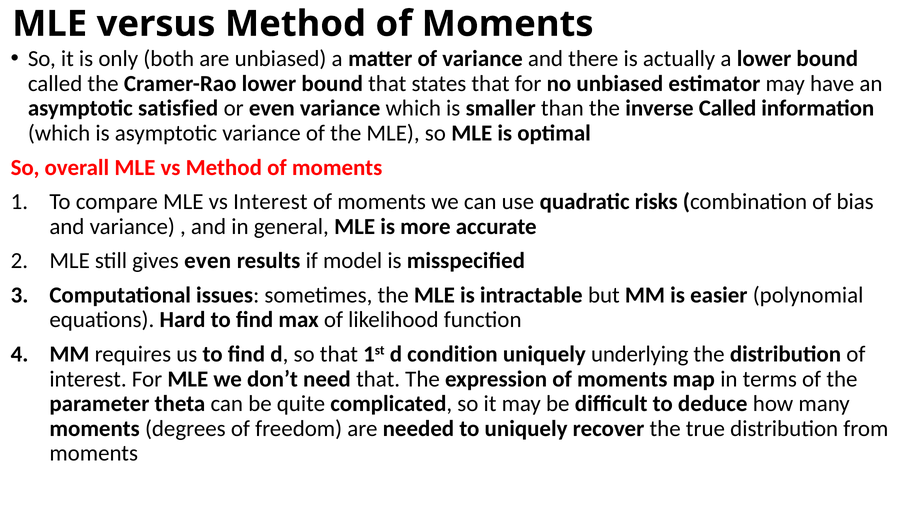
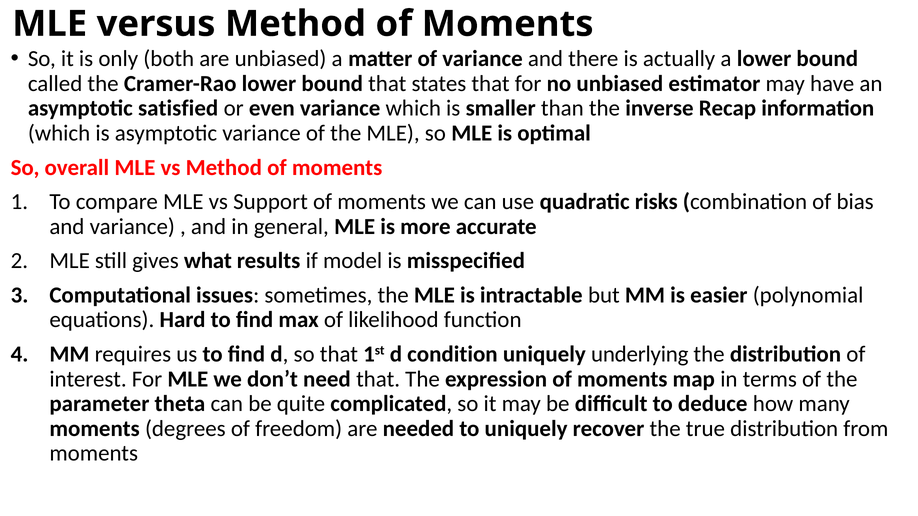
inverse Called: Called -> Recap
vs Interest: Interest -> Support
gives even: even -> what
